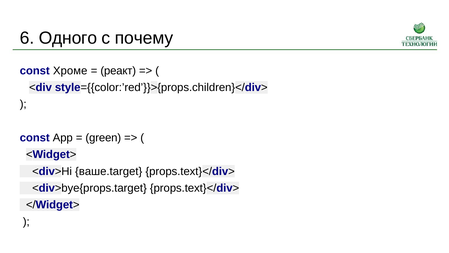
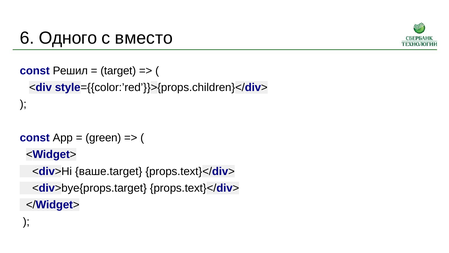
почему: почему -> вместо
Хроме: Хроме -> Решил
реакт: реакт -> target
